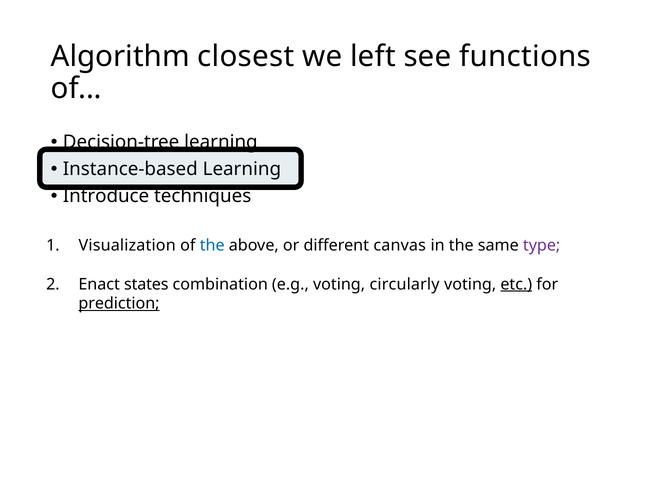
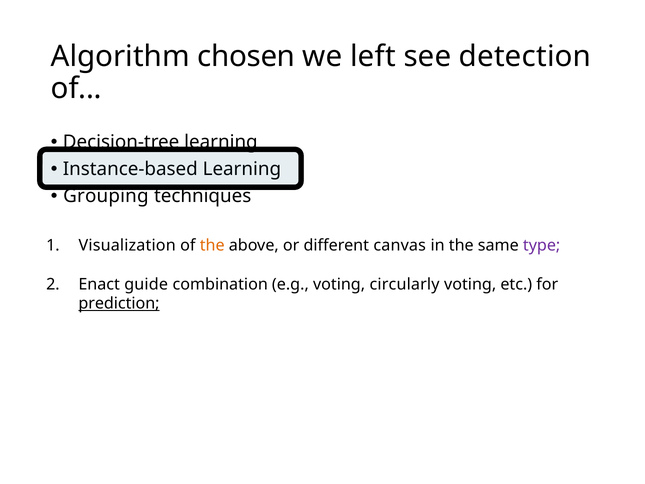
closest: closest -> chosen
functions: functions -> detection
Introduce: Introduce -> Grouping
the at (212, 245) colour: blue -> orange
states: states -> guide
etc underline: present -> none
